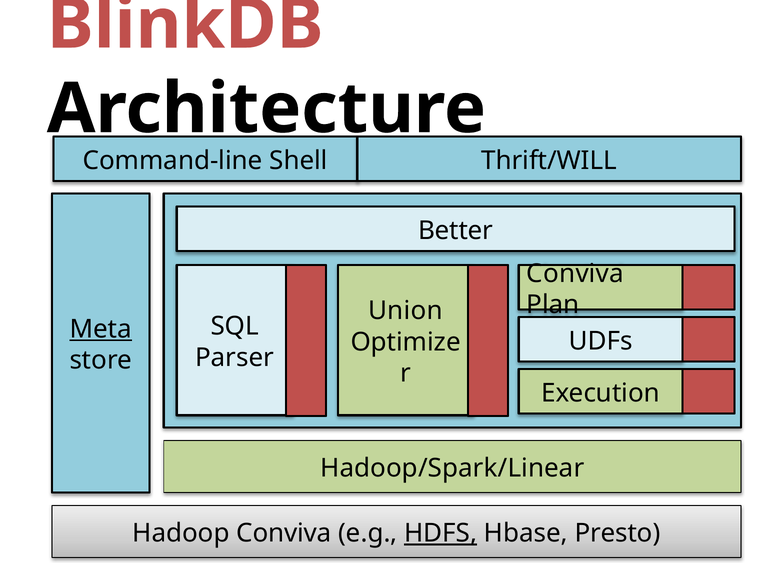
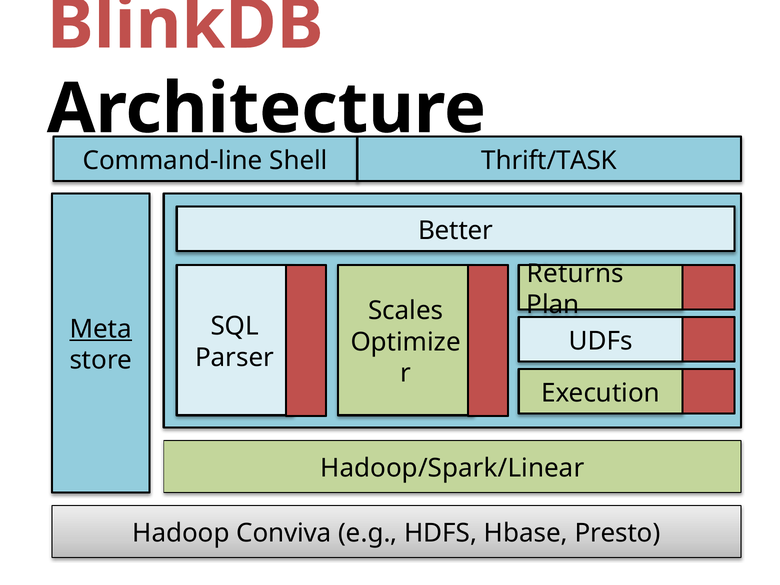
Thrift/WILL: Thrift/WILL -> Thrift/TASK
Conviva at (575, 274): Conviva -> Returns
Union: Union -> Scales
HDFS underline: present -> none
